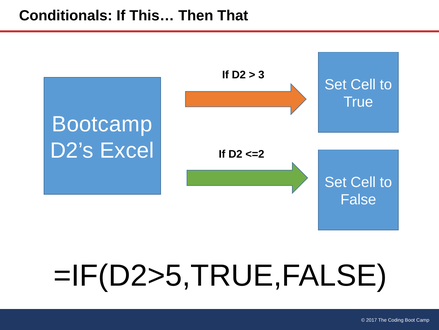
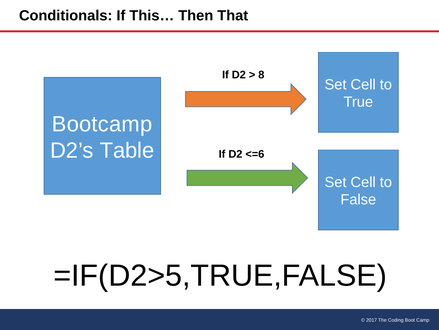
3: 3 -> 8
Excel: Excel -> Table
<=2: <=2 -> <=6
